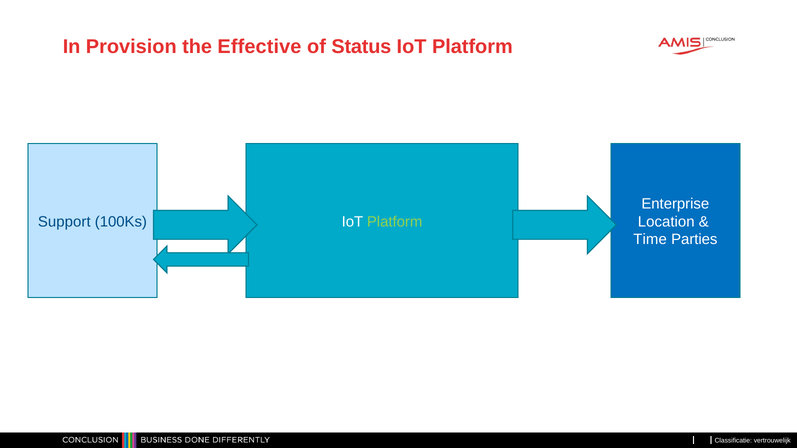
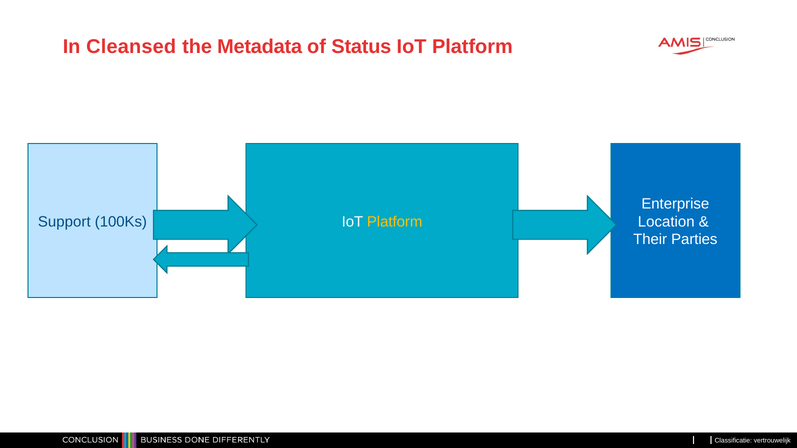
Provision: Provision -> Cleansed
Effective: Effective -> Metadata
Platform at (395, 222) colour: light green -> yellow
Time: Time -> Their
